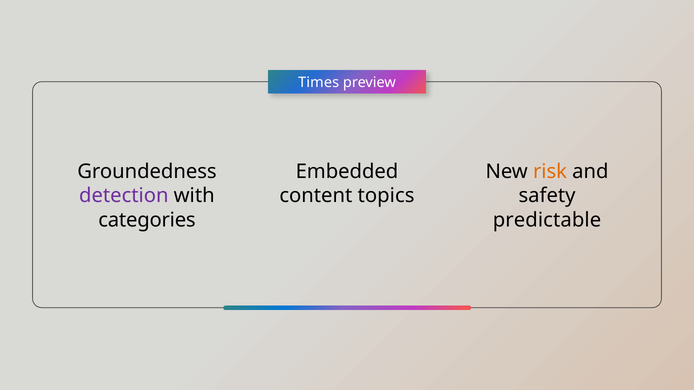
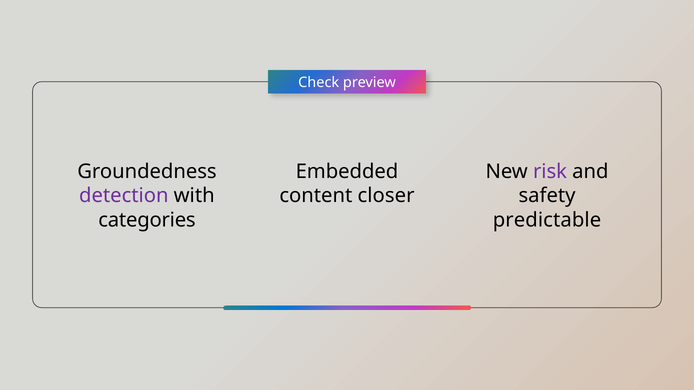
Times: Times -> Check
risk colour: orange -> purple
topics: topics -> closer
